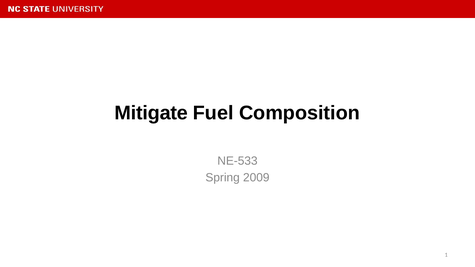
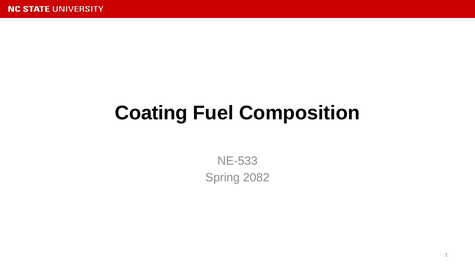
Mitigate: Mitigate -> Coating
2009: 2009 -> 2082
